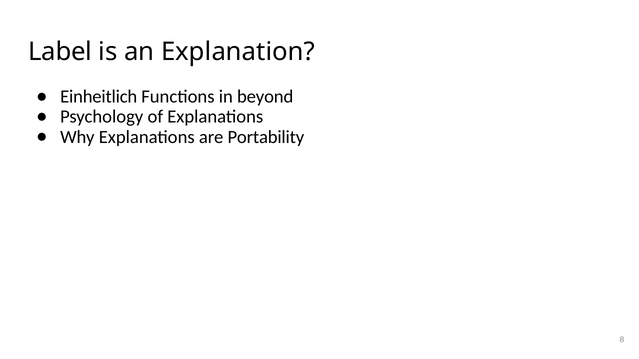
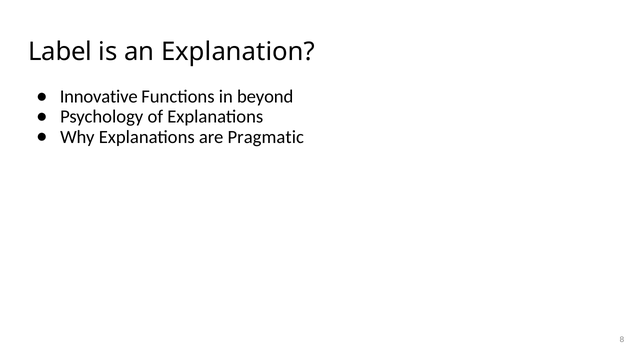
Einheitlich: Einheitlich -> Innovative
Portability: Portability -> Pragmatic
